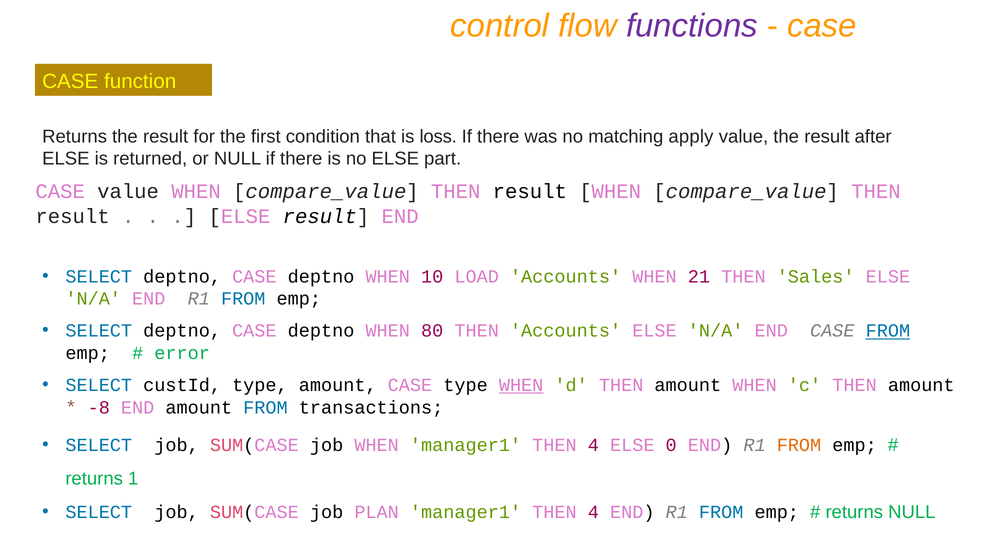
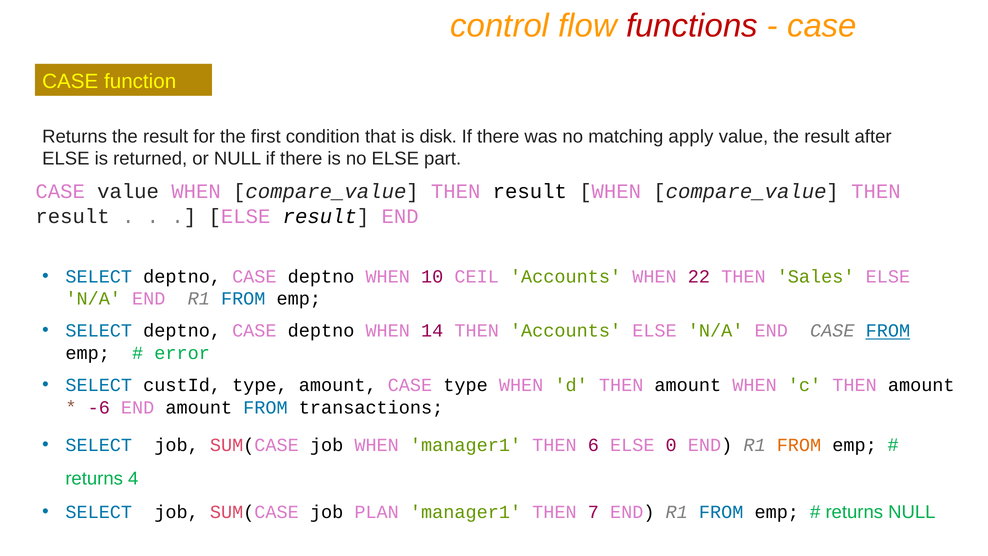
functions colour: purple -> red
loss: loss -> disk
LOAD: LOAD -> CEIL
21: 21 -> 22
80: 80 -> 14
WHEN at (521, 385) underline: present -> none
-8: -8 -> -6
WHEN manager1 THEN 4: 4 -> 6
1: 1 -> 4
4 at (593, 512): 4 -> 7
